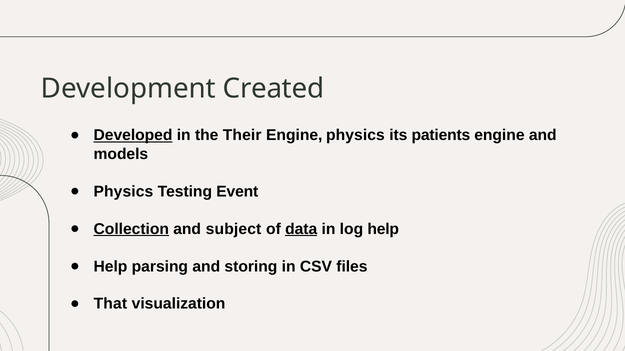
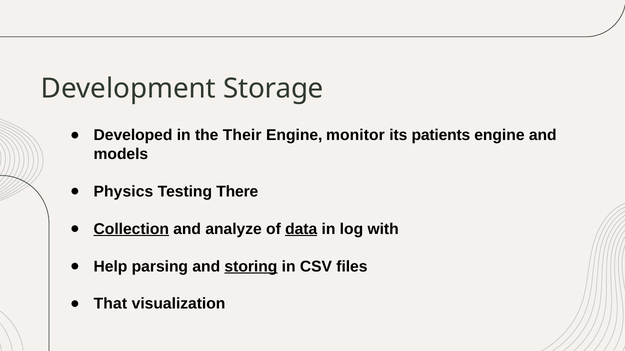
Created: Created -> Storage
Developed underline: present -> none
Engine physics: physics -> monitor
Event: Event -> There
subject: subject -> analyze
log help: help -> with
storing underline: none -> present
